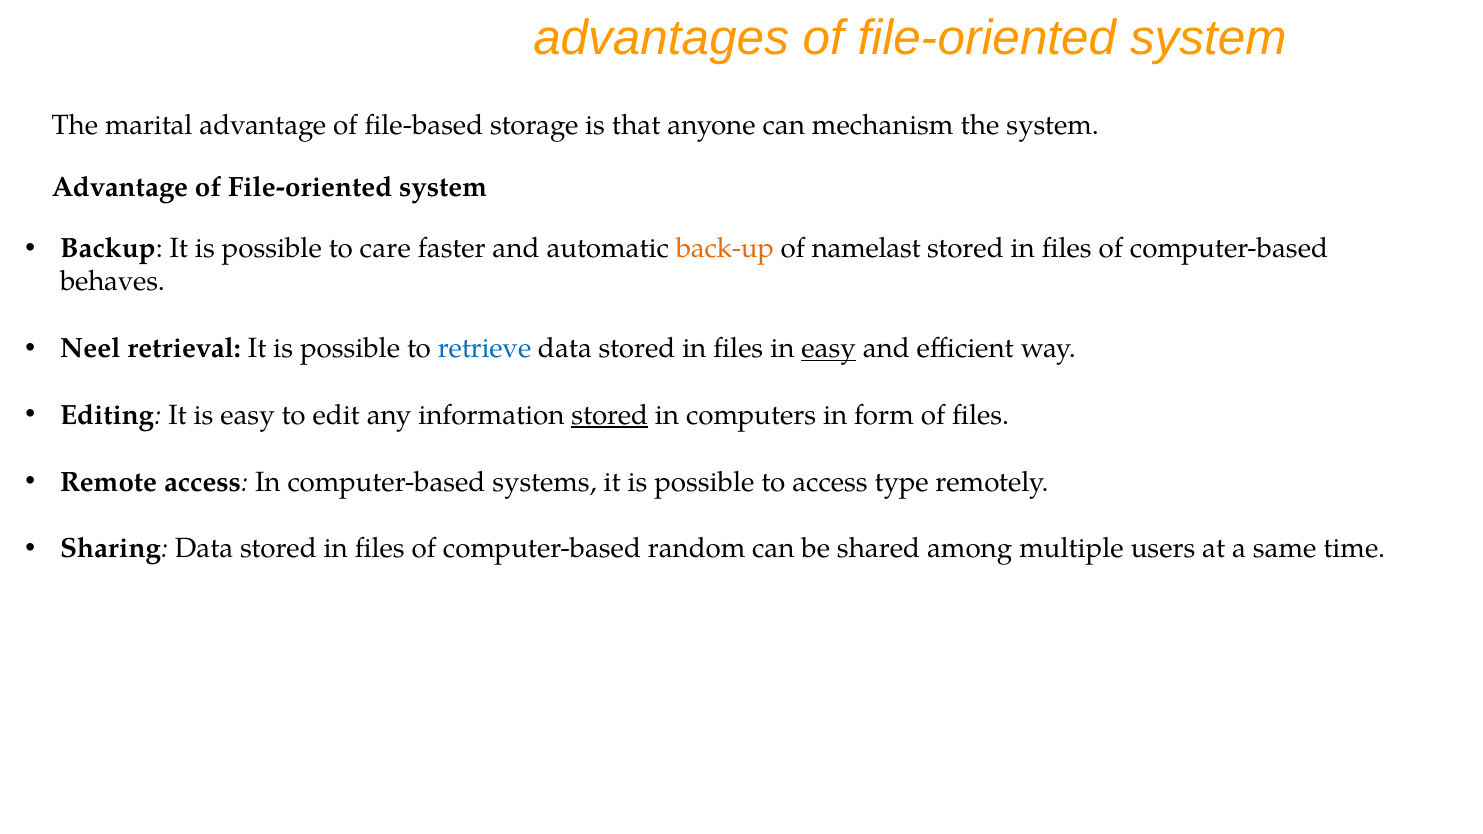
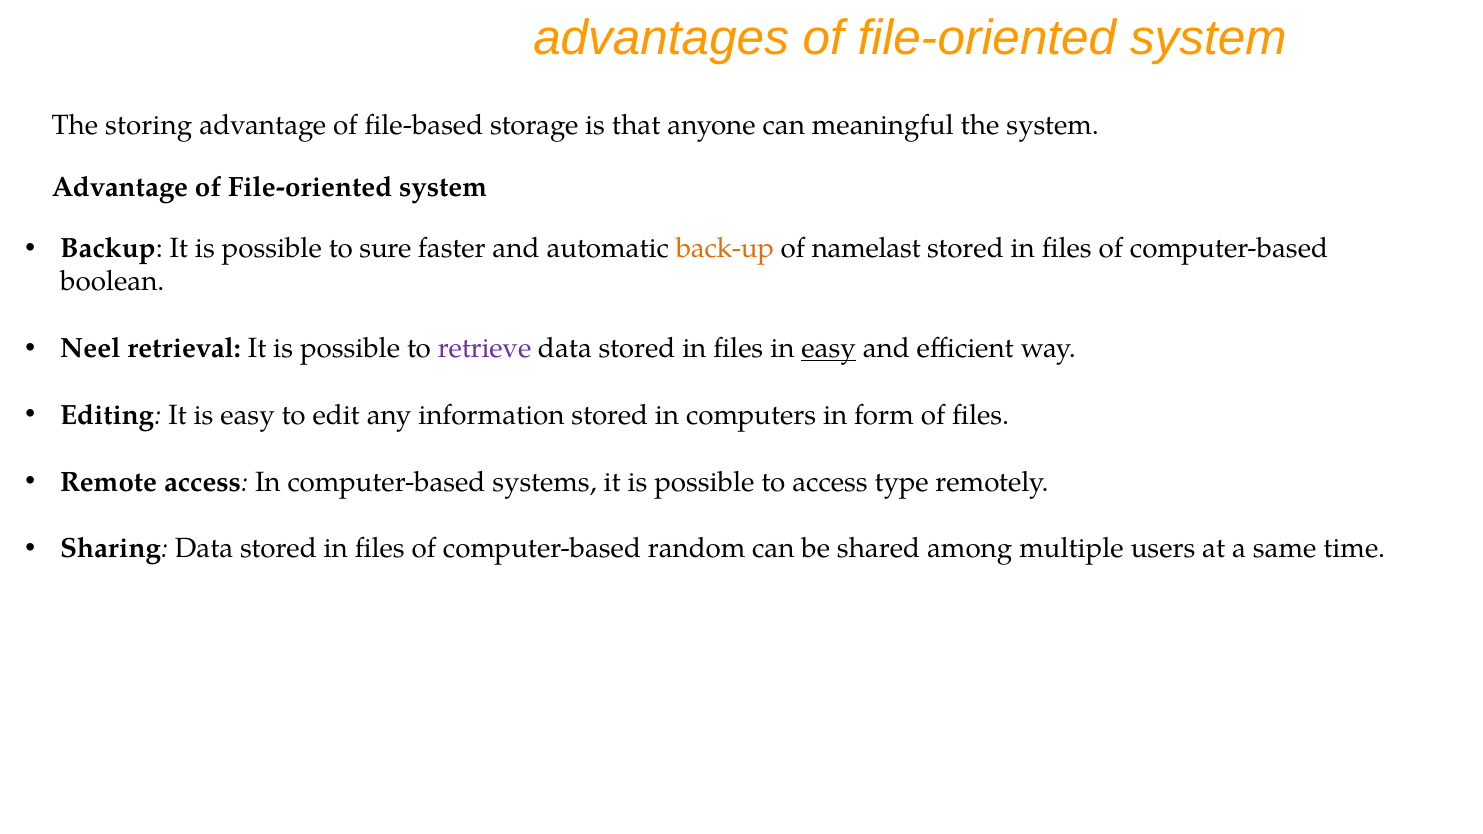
marital: marital -> storing
mechanism: mechanism -> meaningful
care: care -> sure
behaves: behaves -> boolean
retrieve colour: blue -> purple
stored at (610, 415) underline: present -> none
